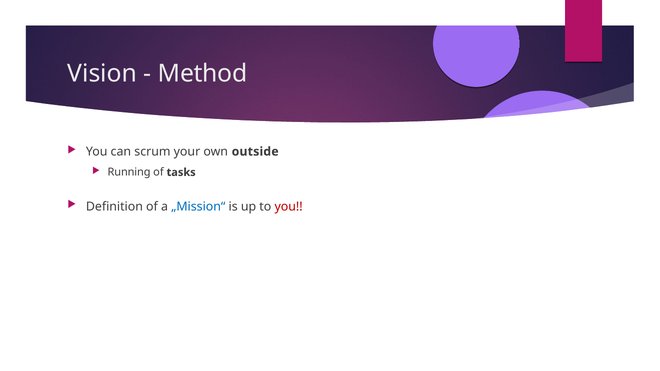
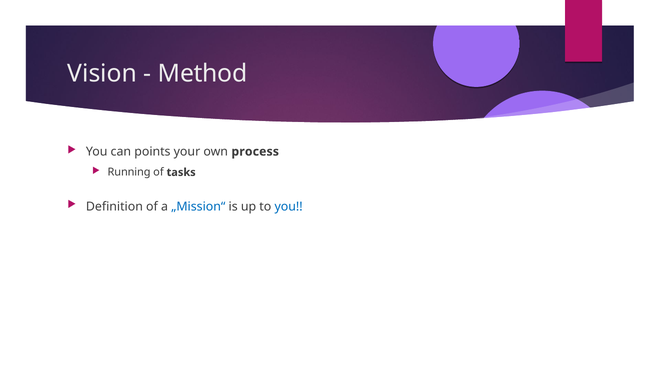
scrum: scrum -> points
outside: outside -> process
you at (289, 207) colour: red -> blue
